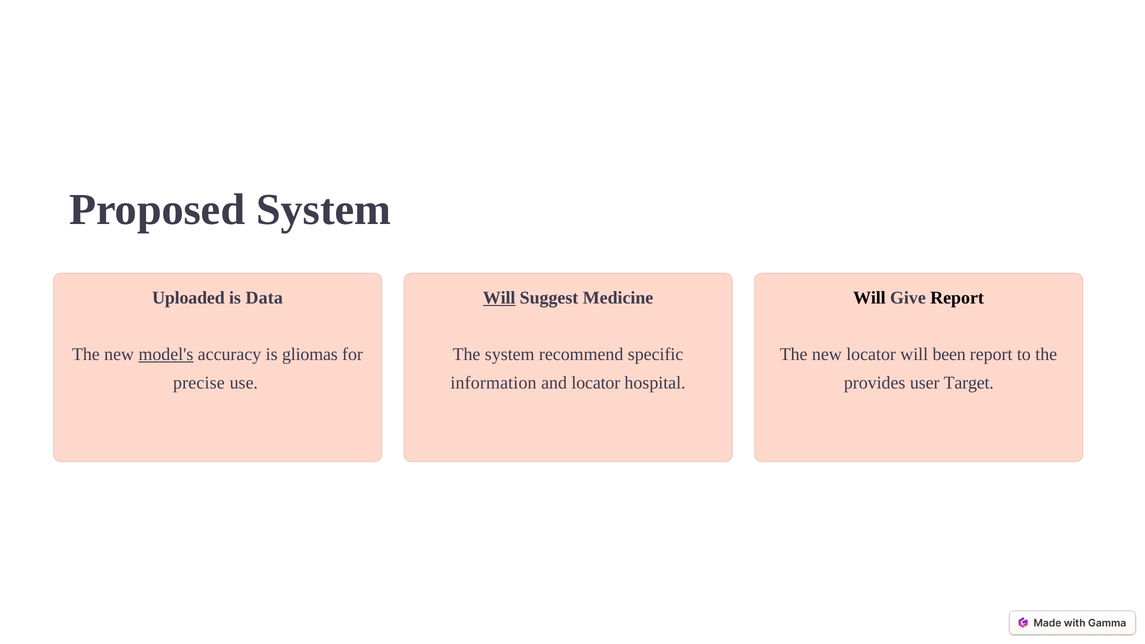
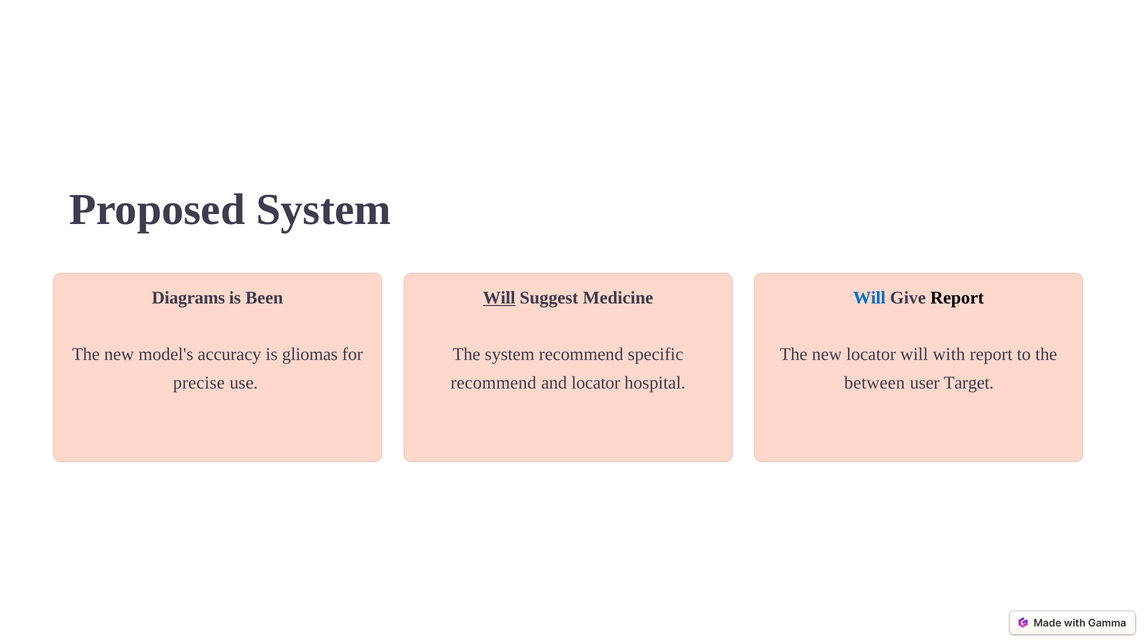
Uploaded: Uploaded -> Diagrams
Data: Data -> Been
Will at (869, 298) colour: black -> blue
model's underline: present -> none
been: been -> with
information at (494, 383): information -> recommend
provides: provides -> between
